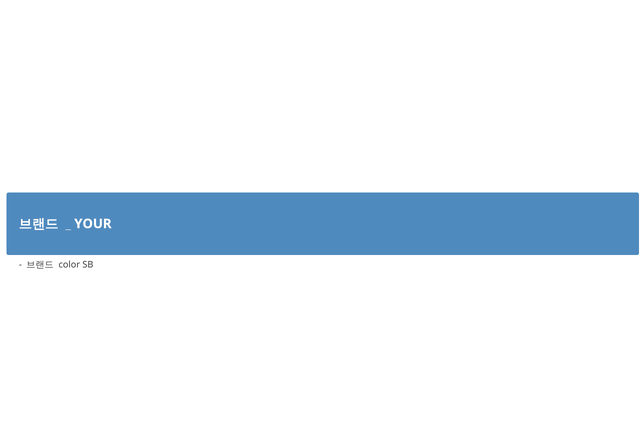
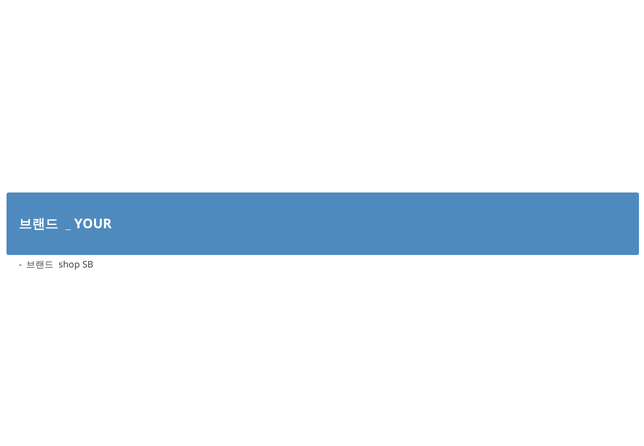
color: color -> shop
